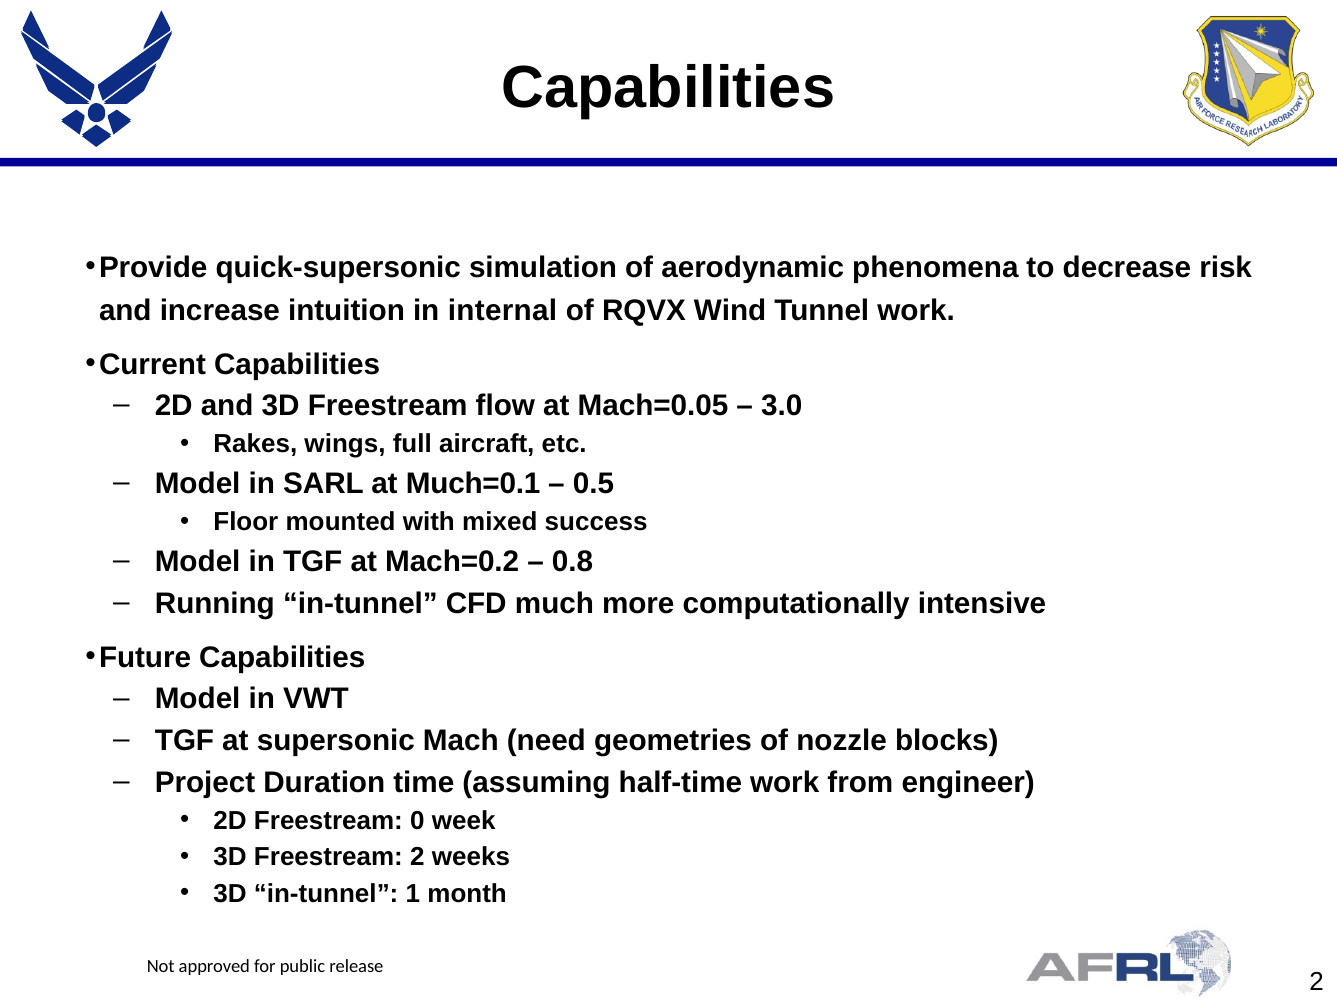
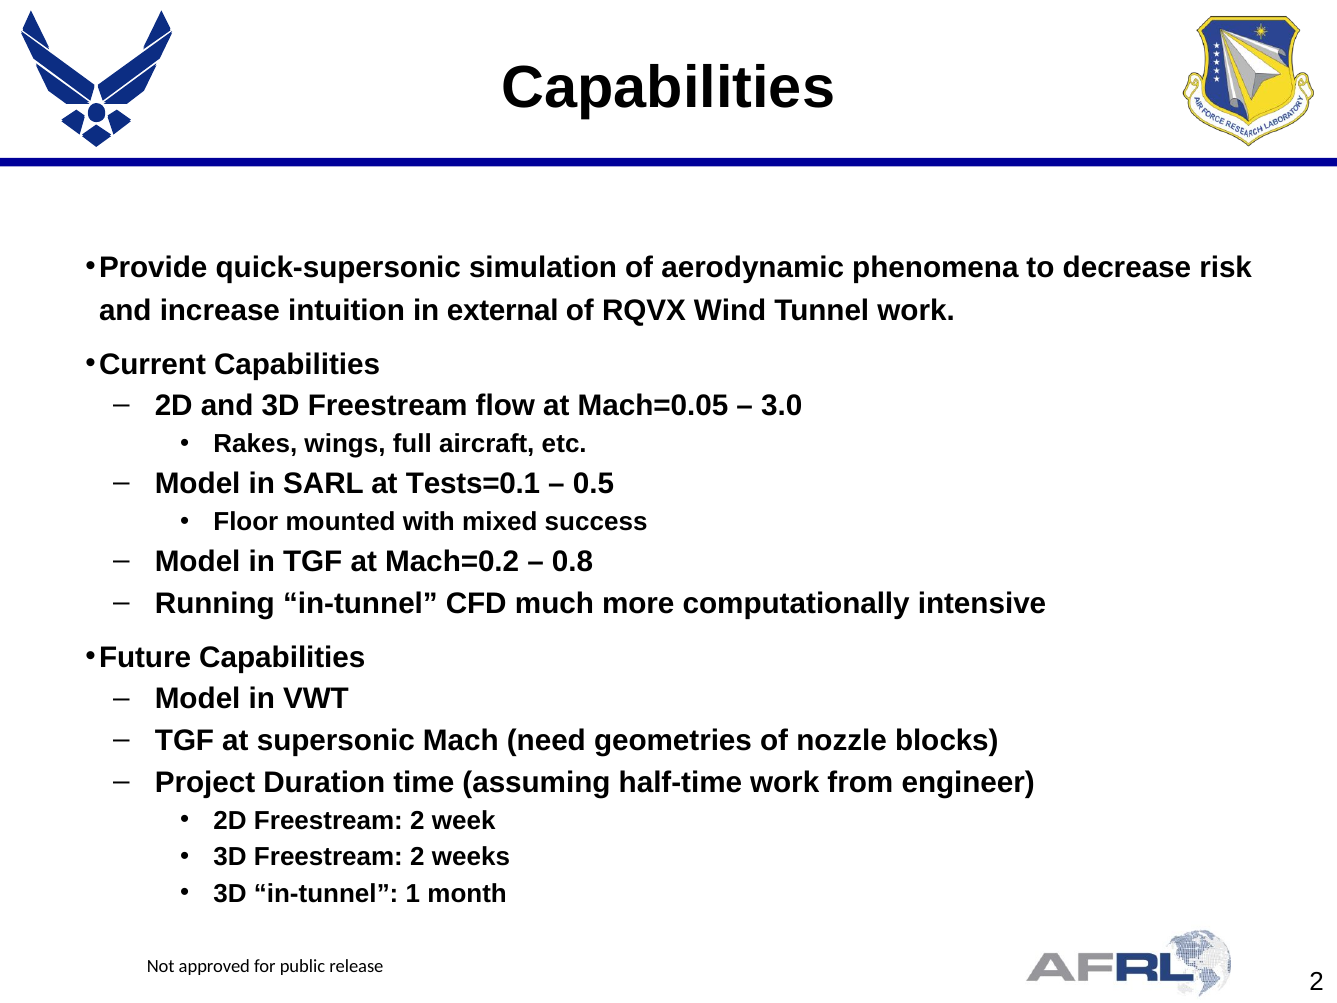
internal: internal -> external
Much=0.1: Much=0.1 -> Tests=0.1
2D Freestream 0: 0 -> 2
